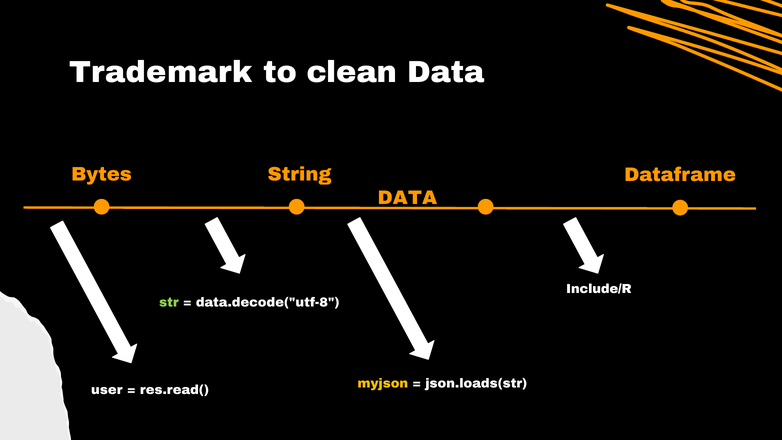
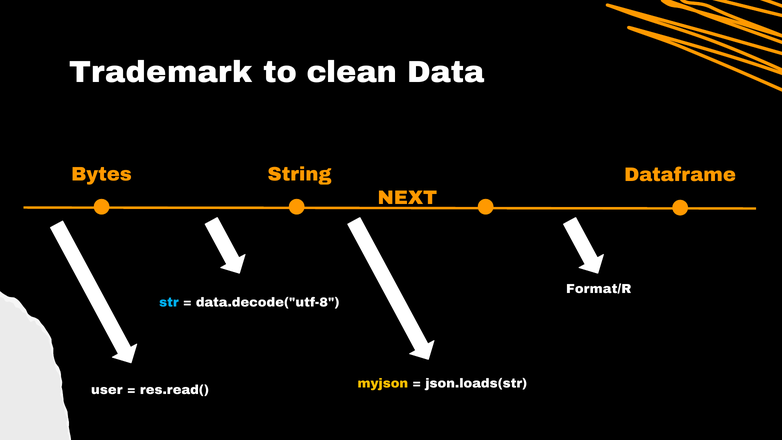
DATA at (407, 198): DATA -> NEXT
Include/R: Include/R -> Format/R
str colour: light green -> light blue
